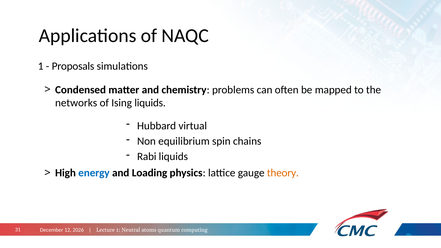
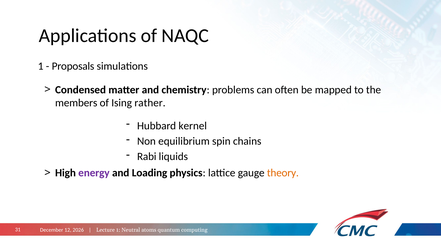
networks: networks -> members
Ising liquids: liquids -> rather
virtual: virtual -> kernel
energy colour: blue -> purple
